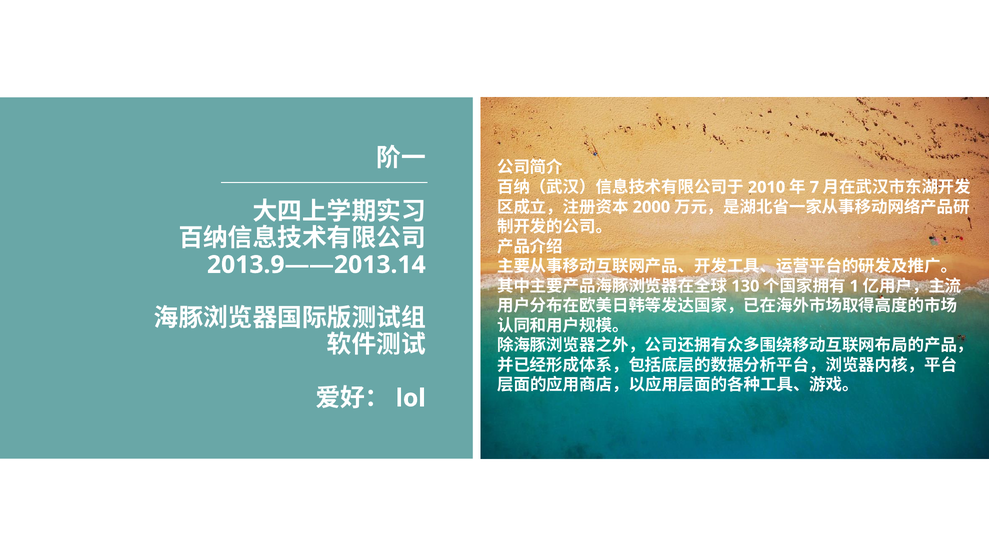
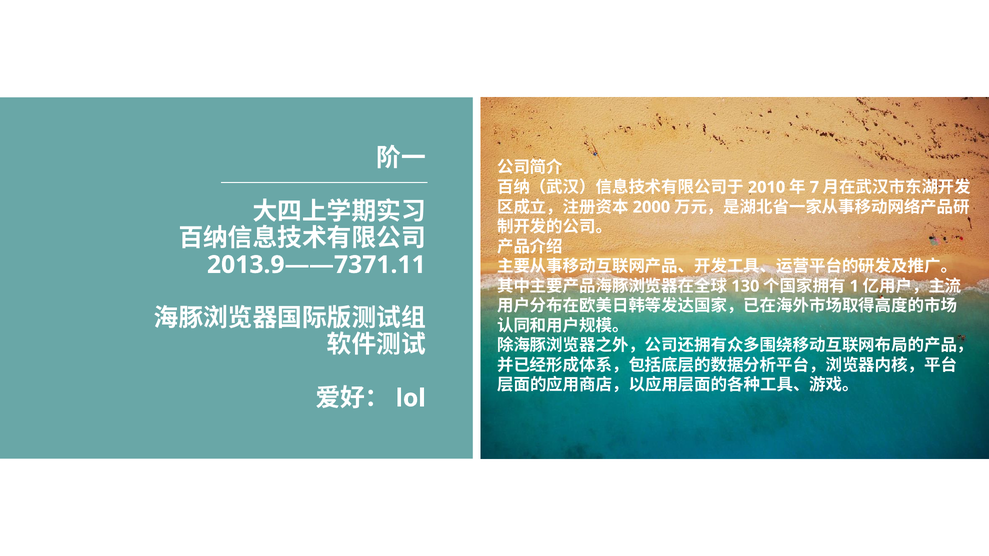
2013.9——2013.14: 2013.9——2013.14 -> 2013.9——7371.11
